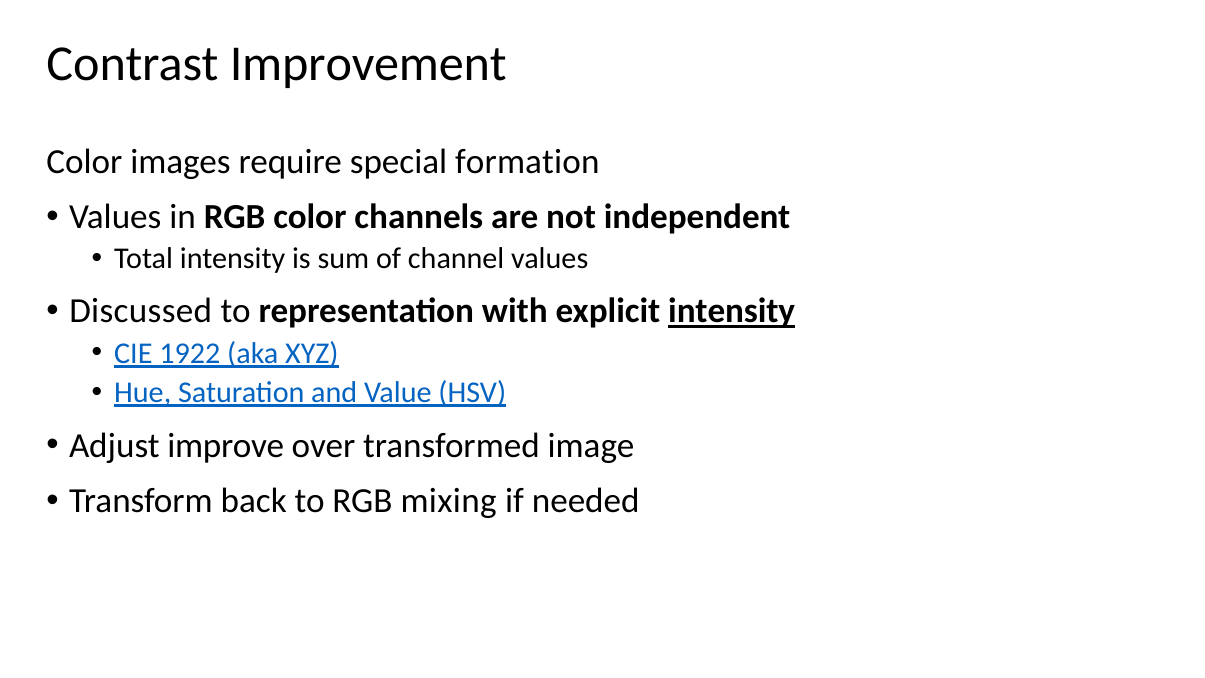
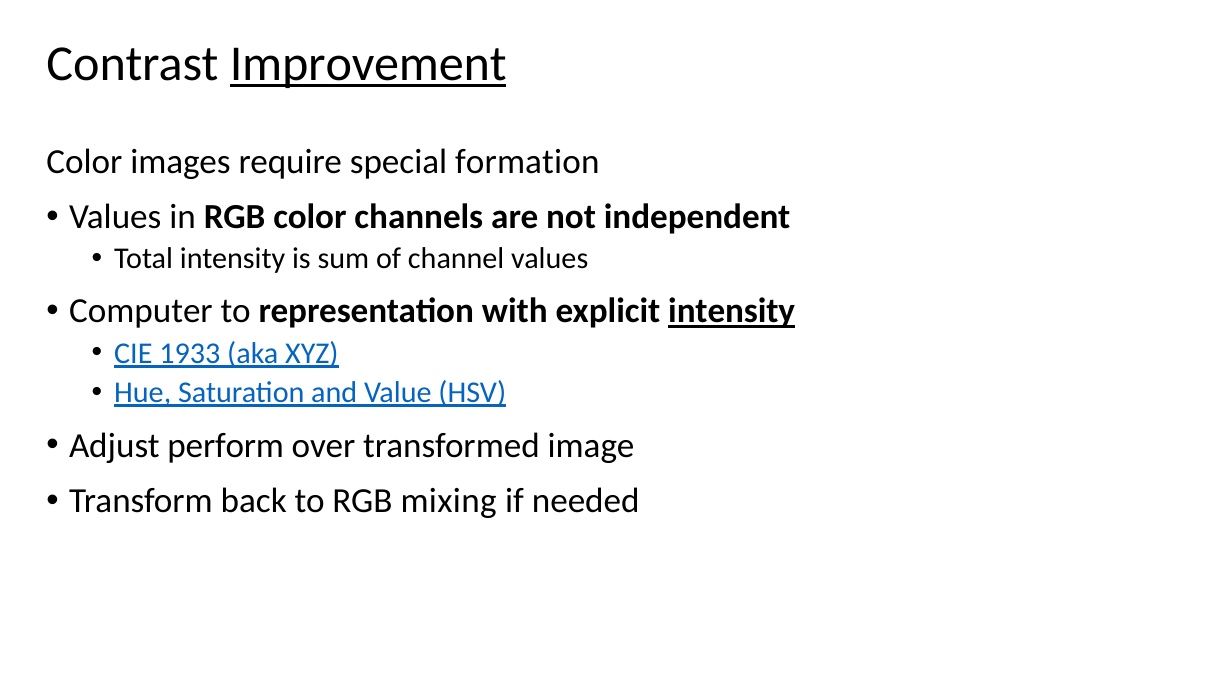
Improvement underline: none -> present
Discussed: Discussed -> Computer
1922: 1922 -> 1933
improve: improve -> perform
